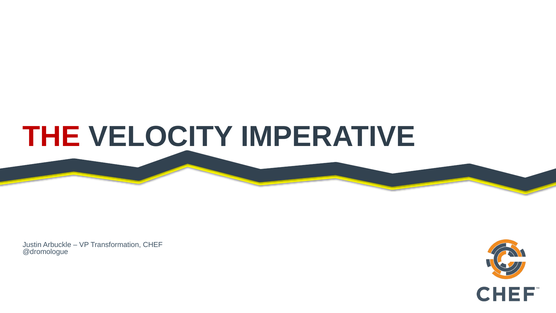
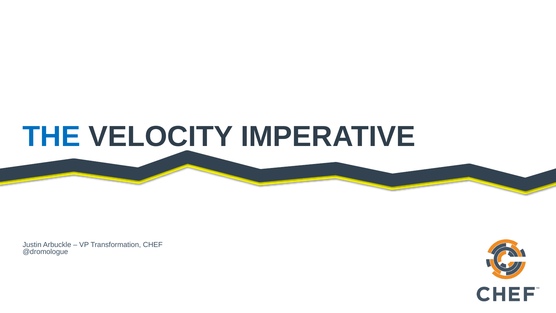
THE colour: red -> blue
